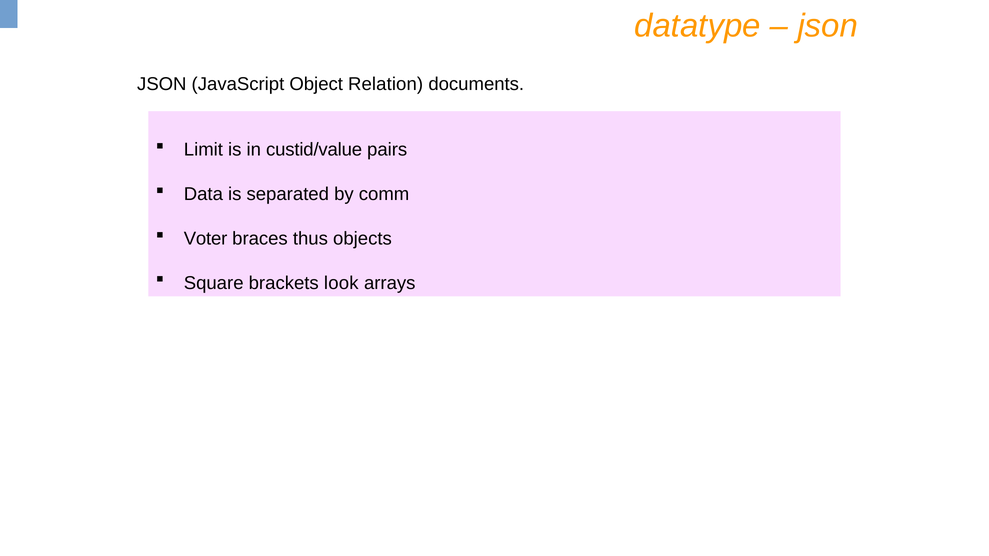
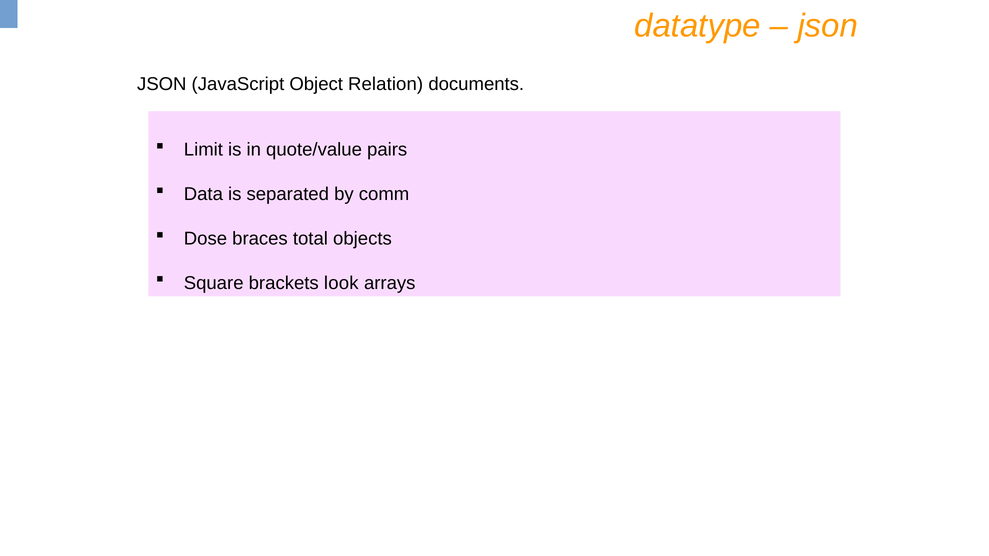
custid/value: custid/value -> quote/value
Voter: Voter -> Dose
thus: thus -> total
